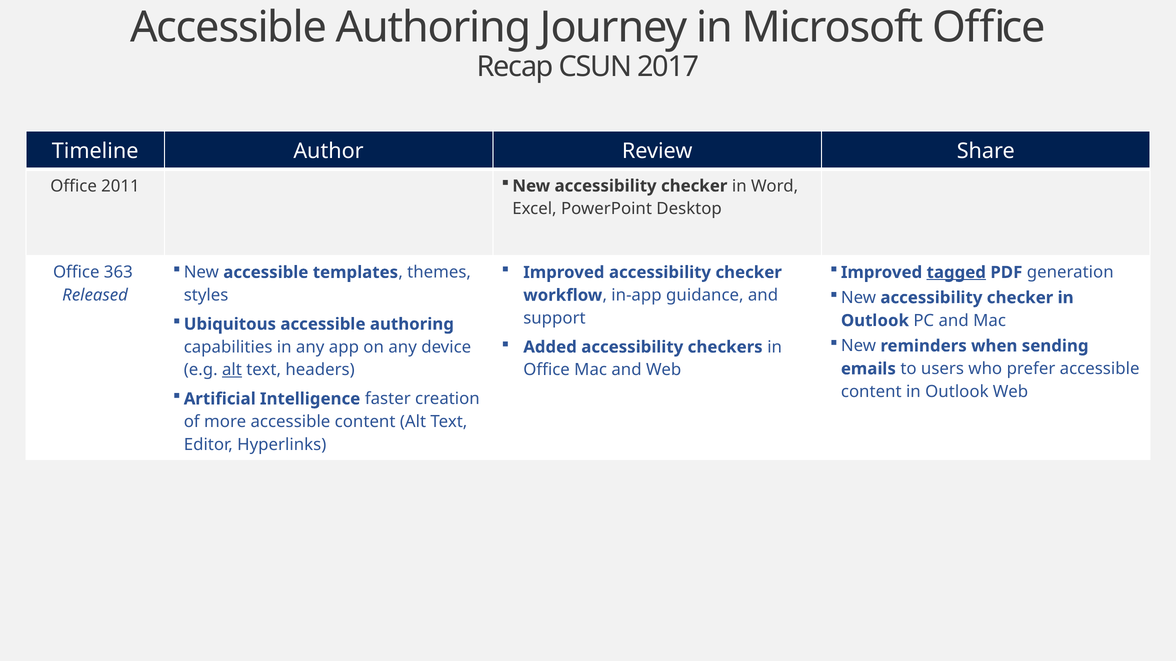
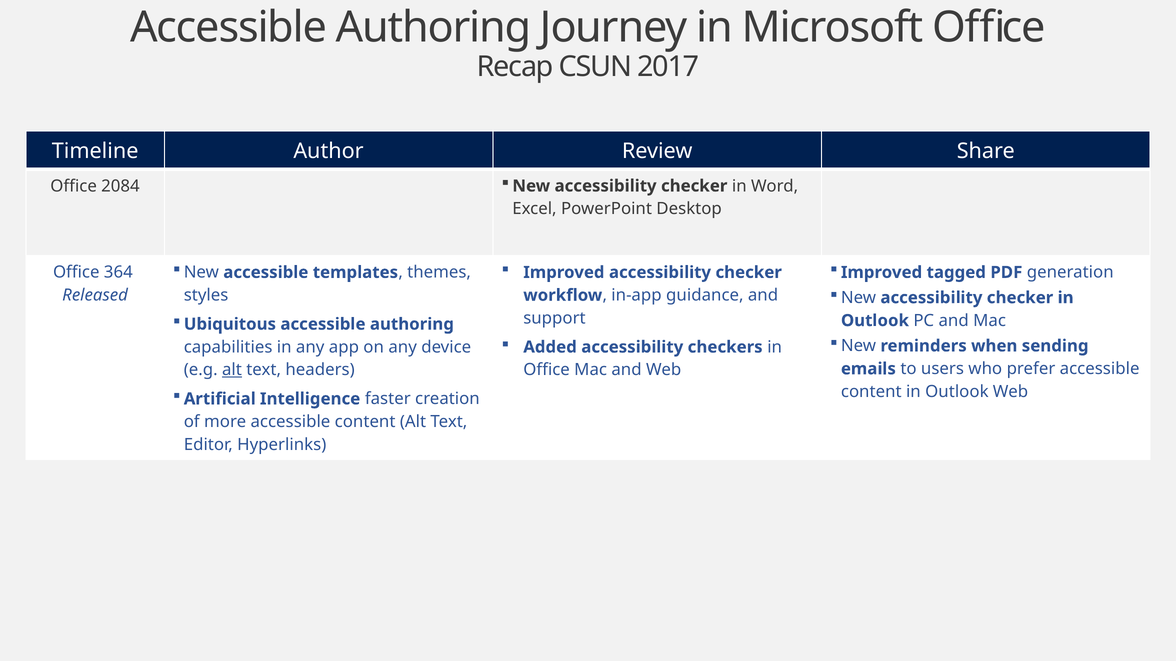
2011: 2011 -> 2084
tagged underline: present -> none
363: 363 -> 364
